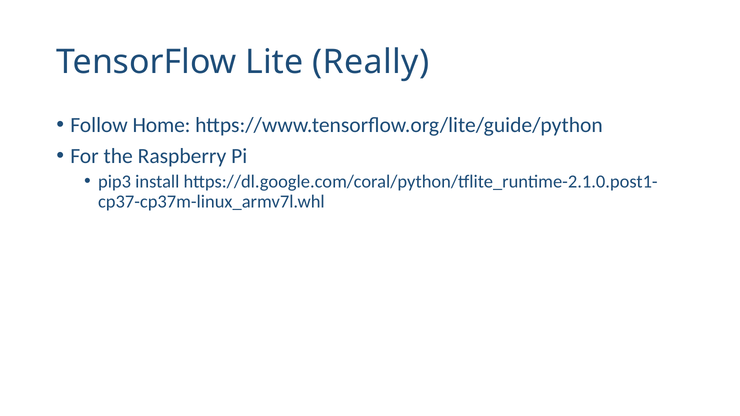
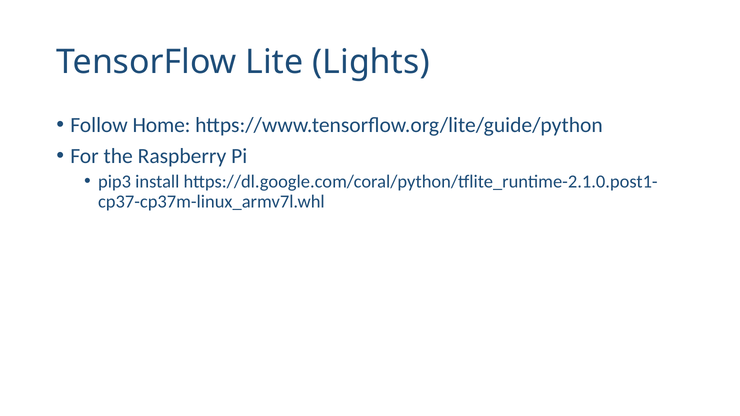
Really: Really -> Lights
